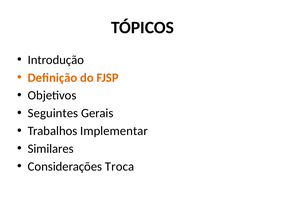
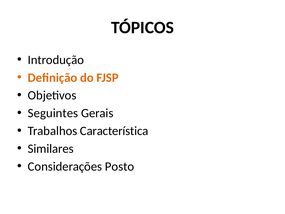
Implementar: Implementar -> Característica
Troca: Troca -> Posto
